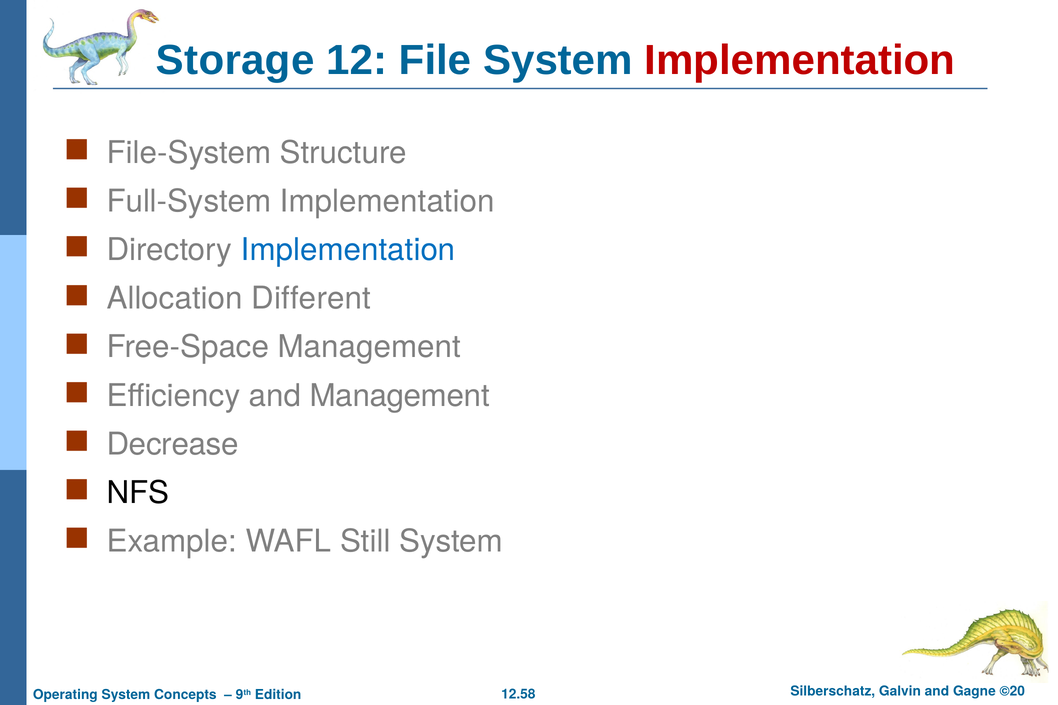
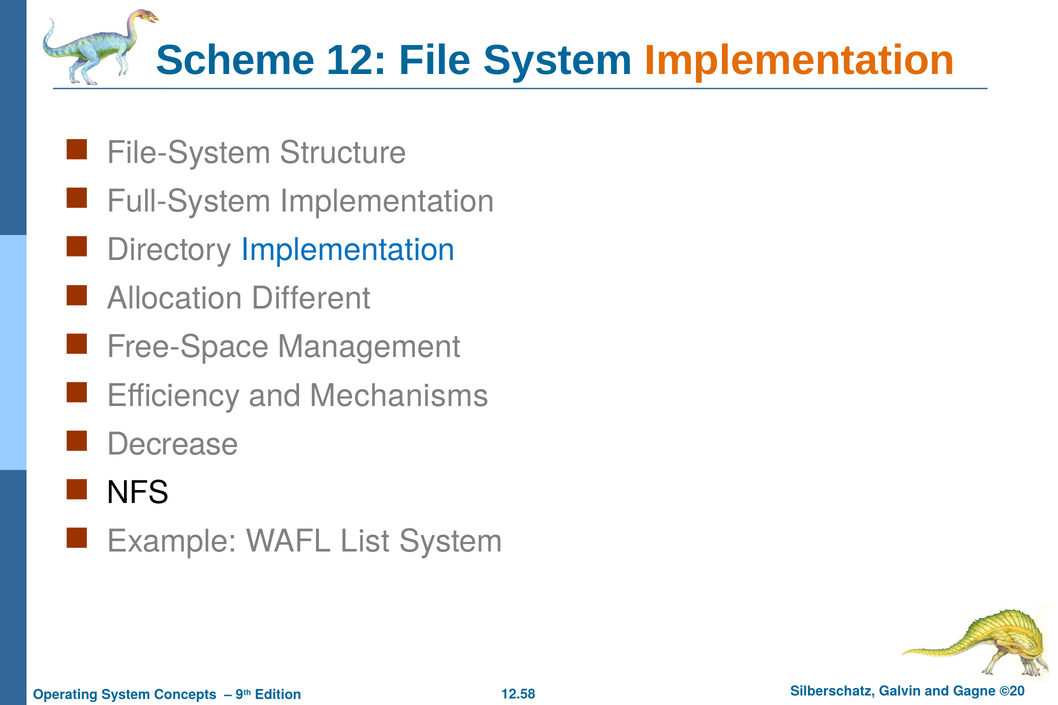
Storage: Storage -> Scheme
Implementation at (800, 60) colour: red -> orange
and Management: Management -> Mechanisms
Still: Still -> List
